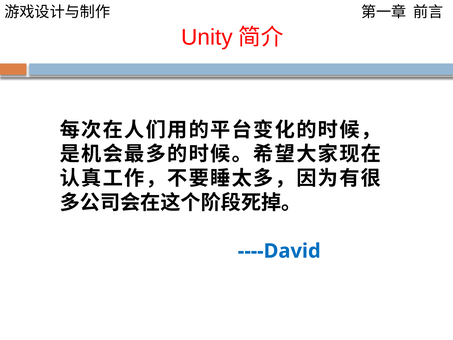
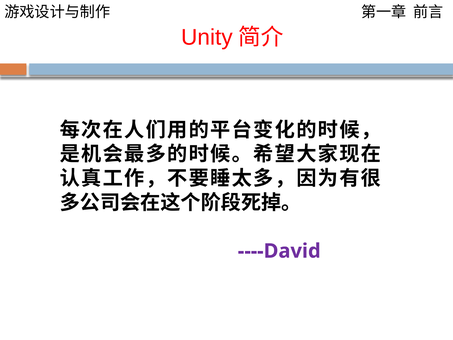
----David colour: blue -> purple
